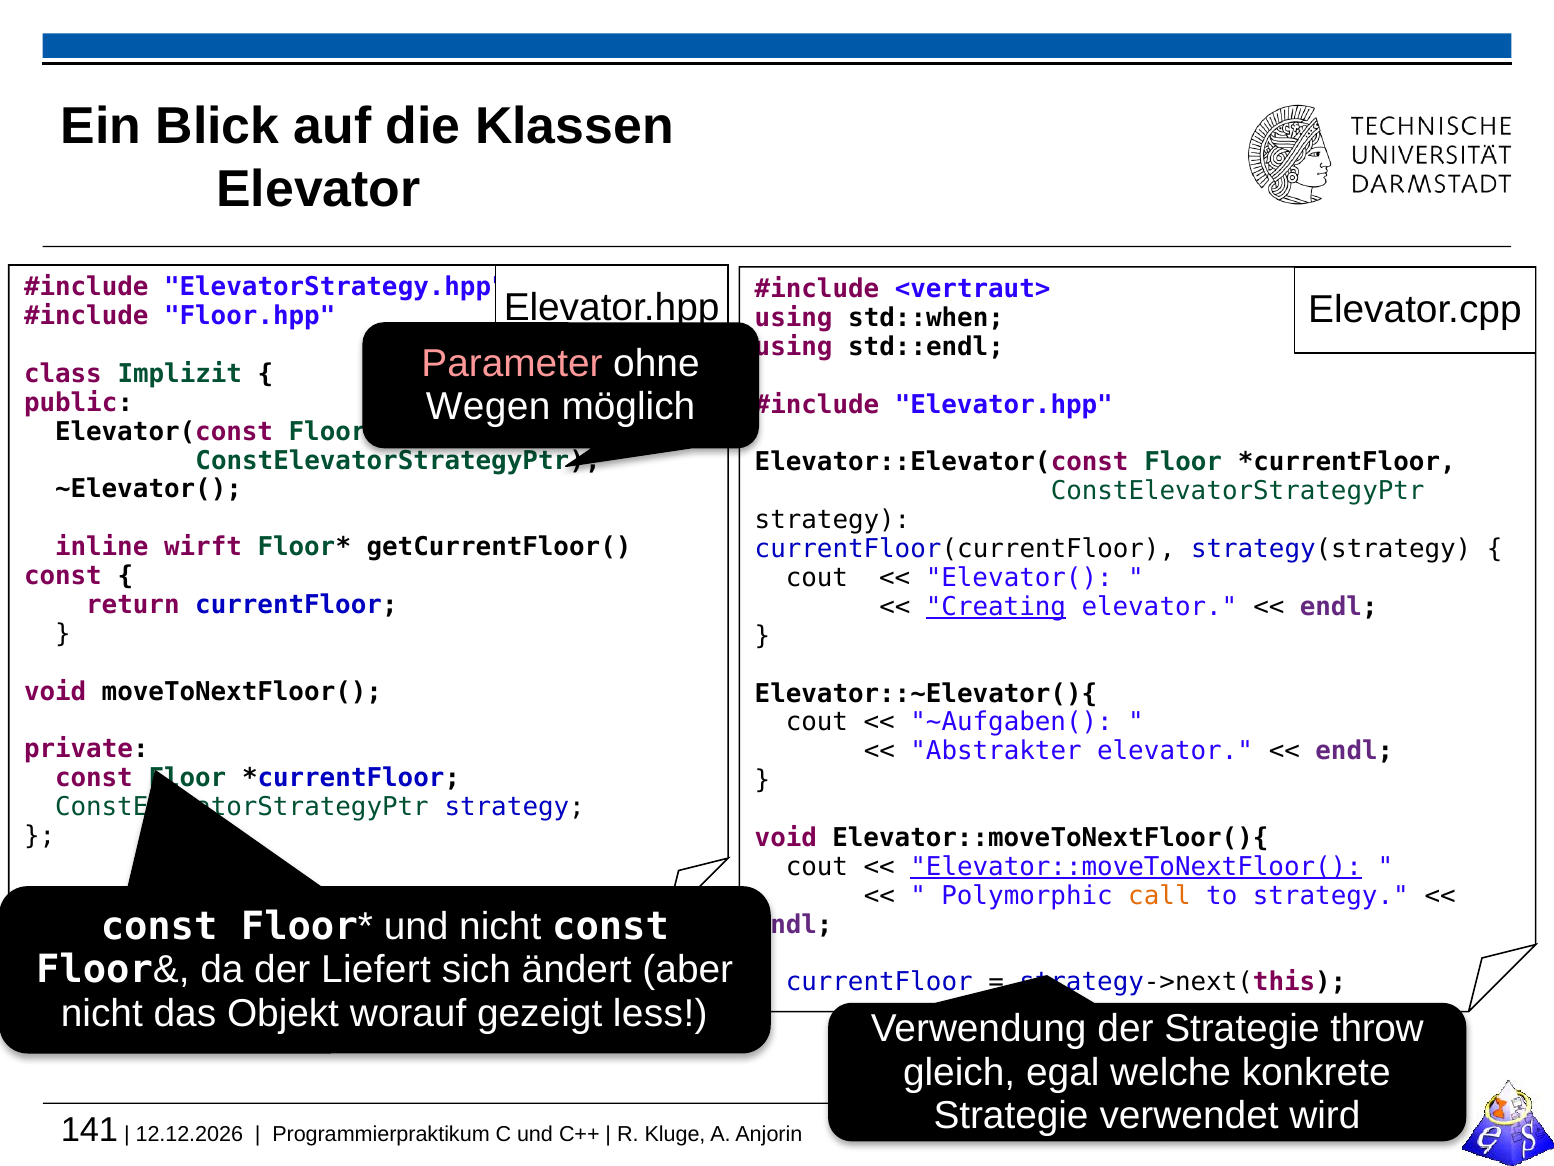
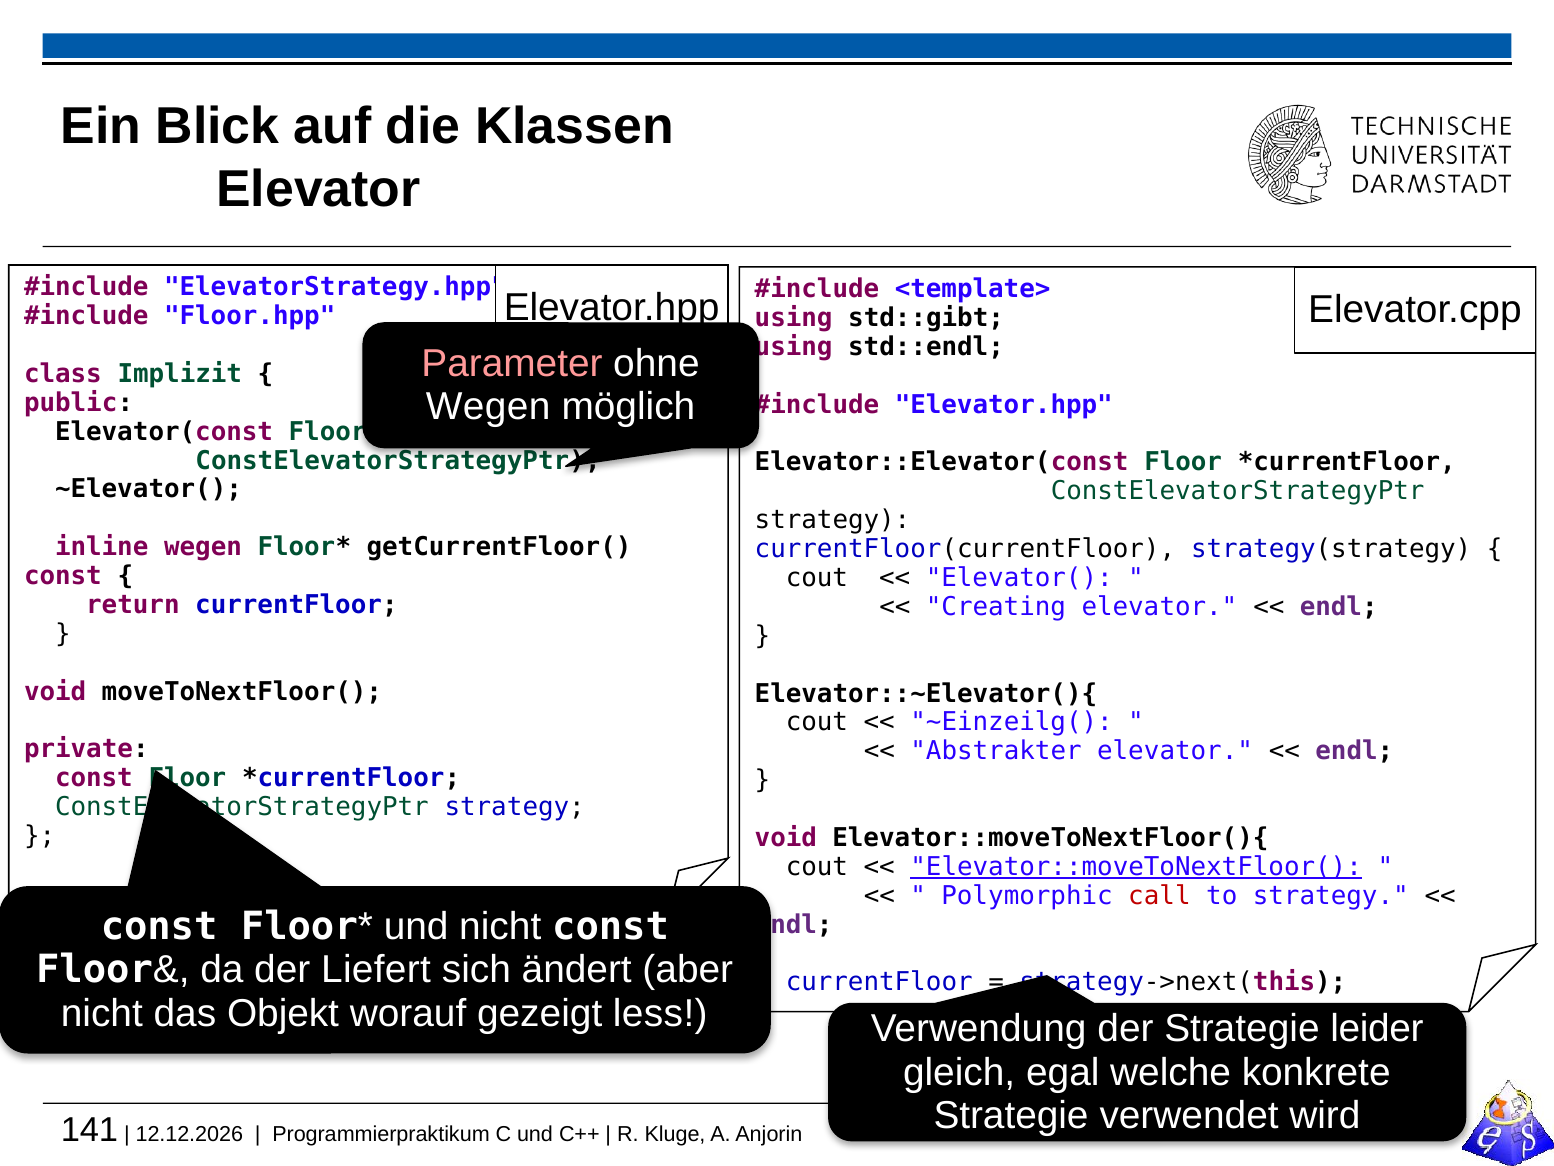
<vertraut>: <vertraut> -> <template>
std::when: std::when -> std::gibt
inline wirft: wirft -> wegen
Creating underline: present -> none
~Aufgaben(: ~Aufgaben( -> ~Einzeilg(
call colour: orange -> red
throw: throw -> leider
